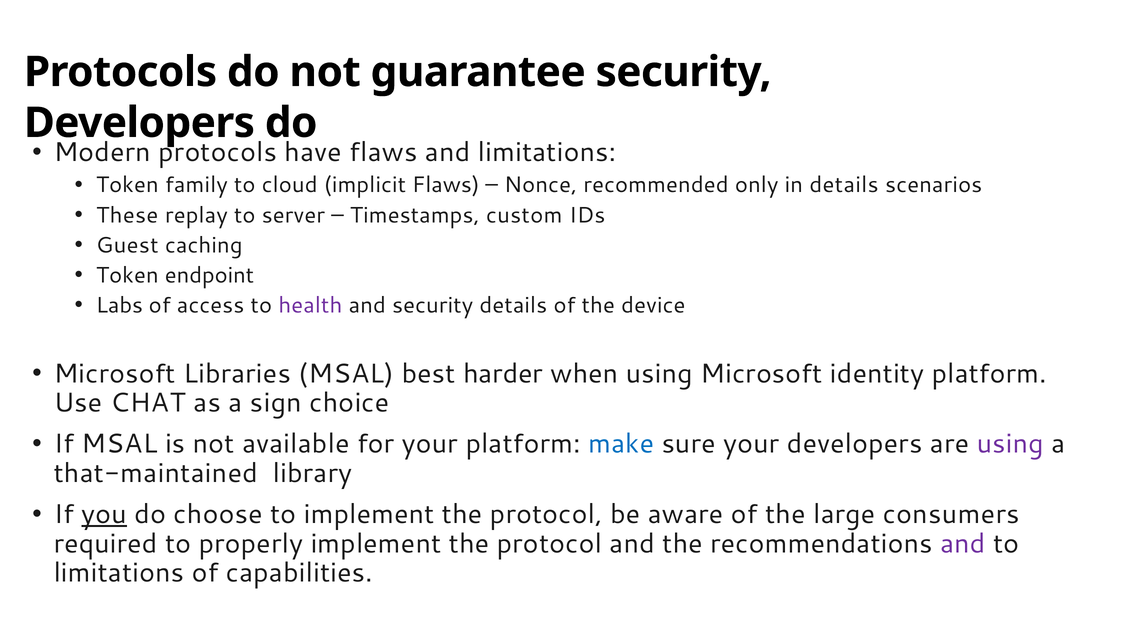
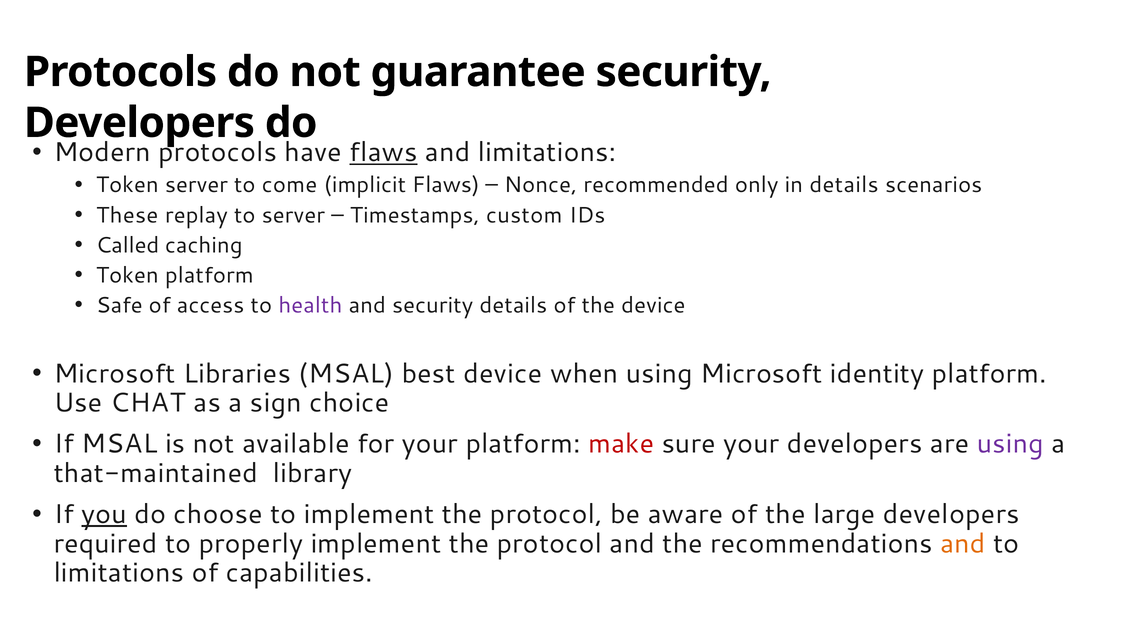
flaws at (383, 153) underline: none -> present
Token family: family -> server
cloud: cloud -> come
Guest: Guest -> Called
Token endpoint: endpoint -> platform
Labs: Labs -> Safe
best harder: harder -> device
make colour: blue -> red
large consumers: consumers -> developers
and at (963, 544) colour: purple -> orange
